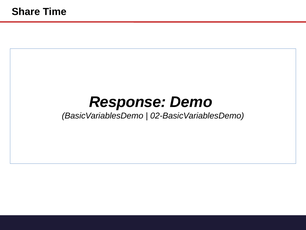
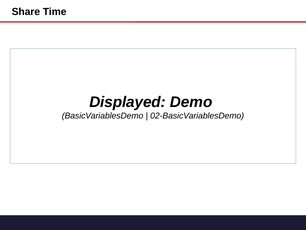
Response: Response -> Displayed
